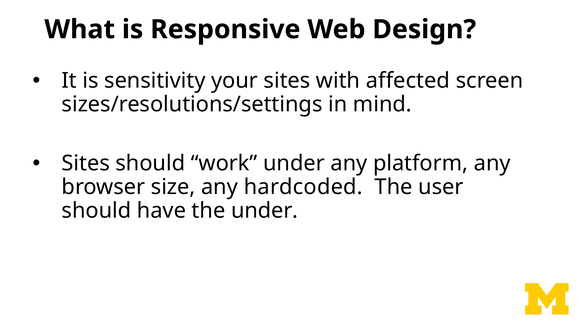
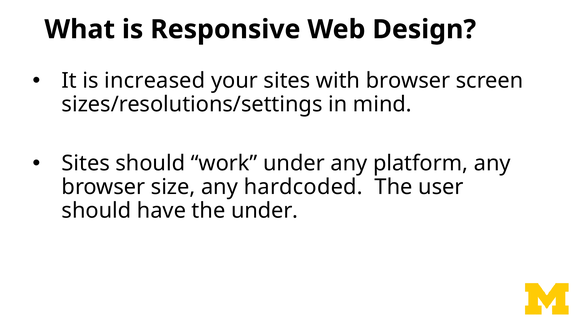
sensitivity: sensitivity -> increased
with affected: affected -> browser
